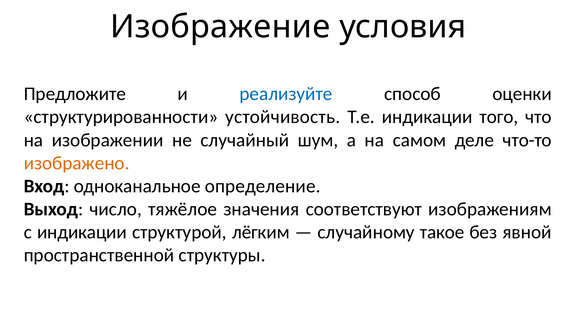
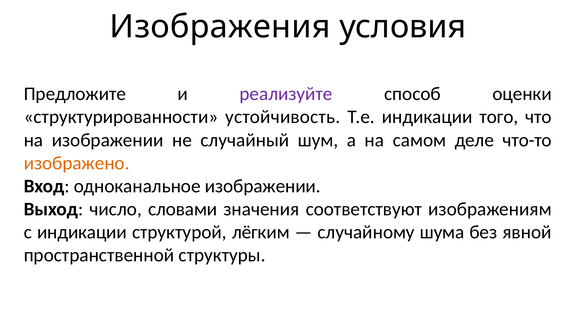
Изображение: Изображение -> Изображения
реализуйте colour: blue -> purple
одноканальное определение: определение -> изображении
тяжёлое: тяжёлое -> словами
такое: такое -> шума
